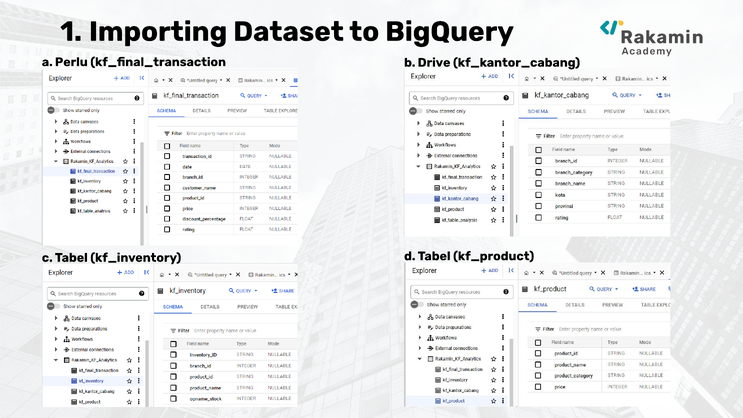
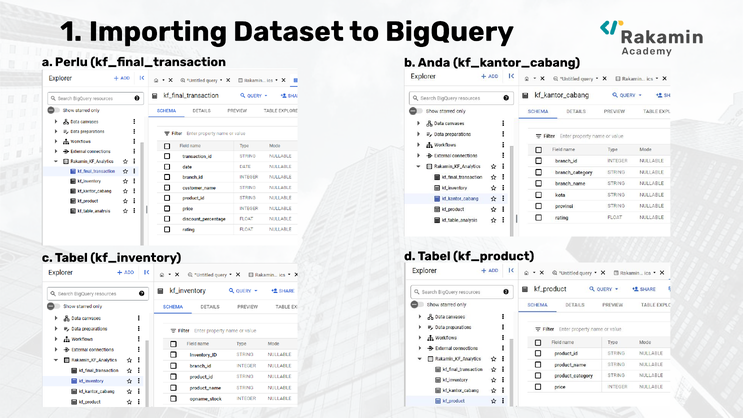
Drive: Drive -> Anda
